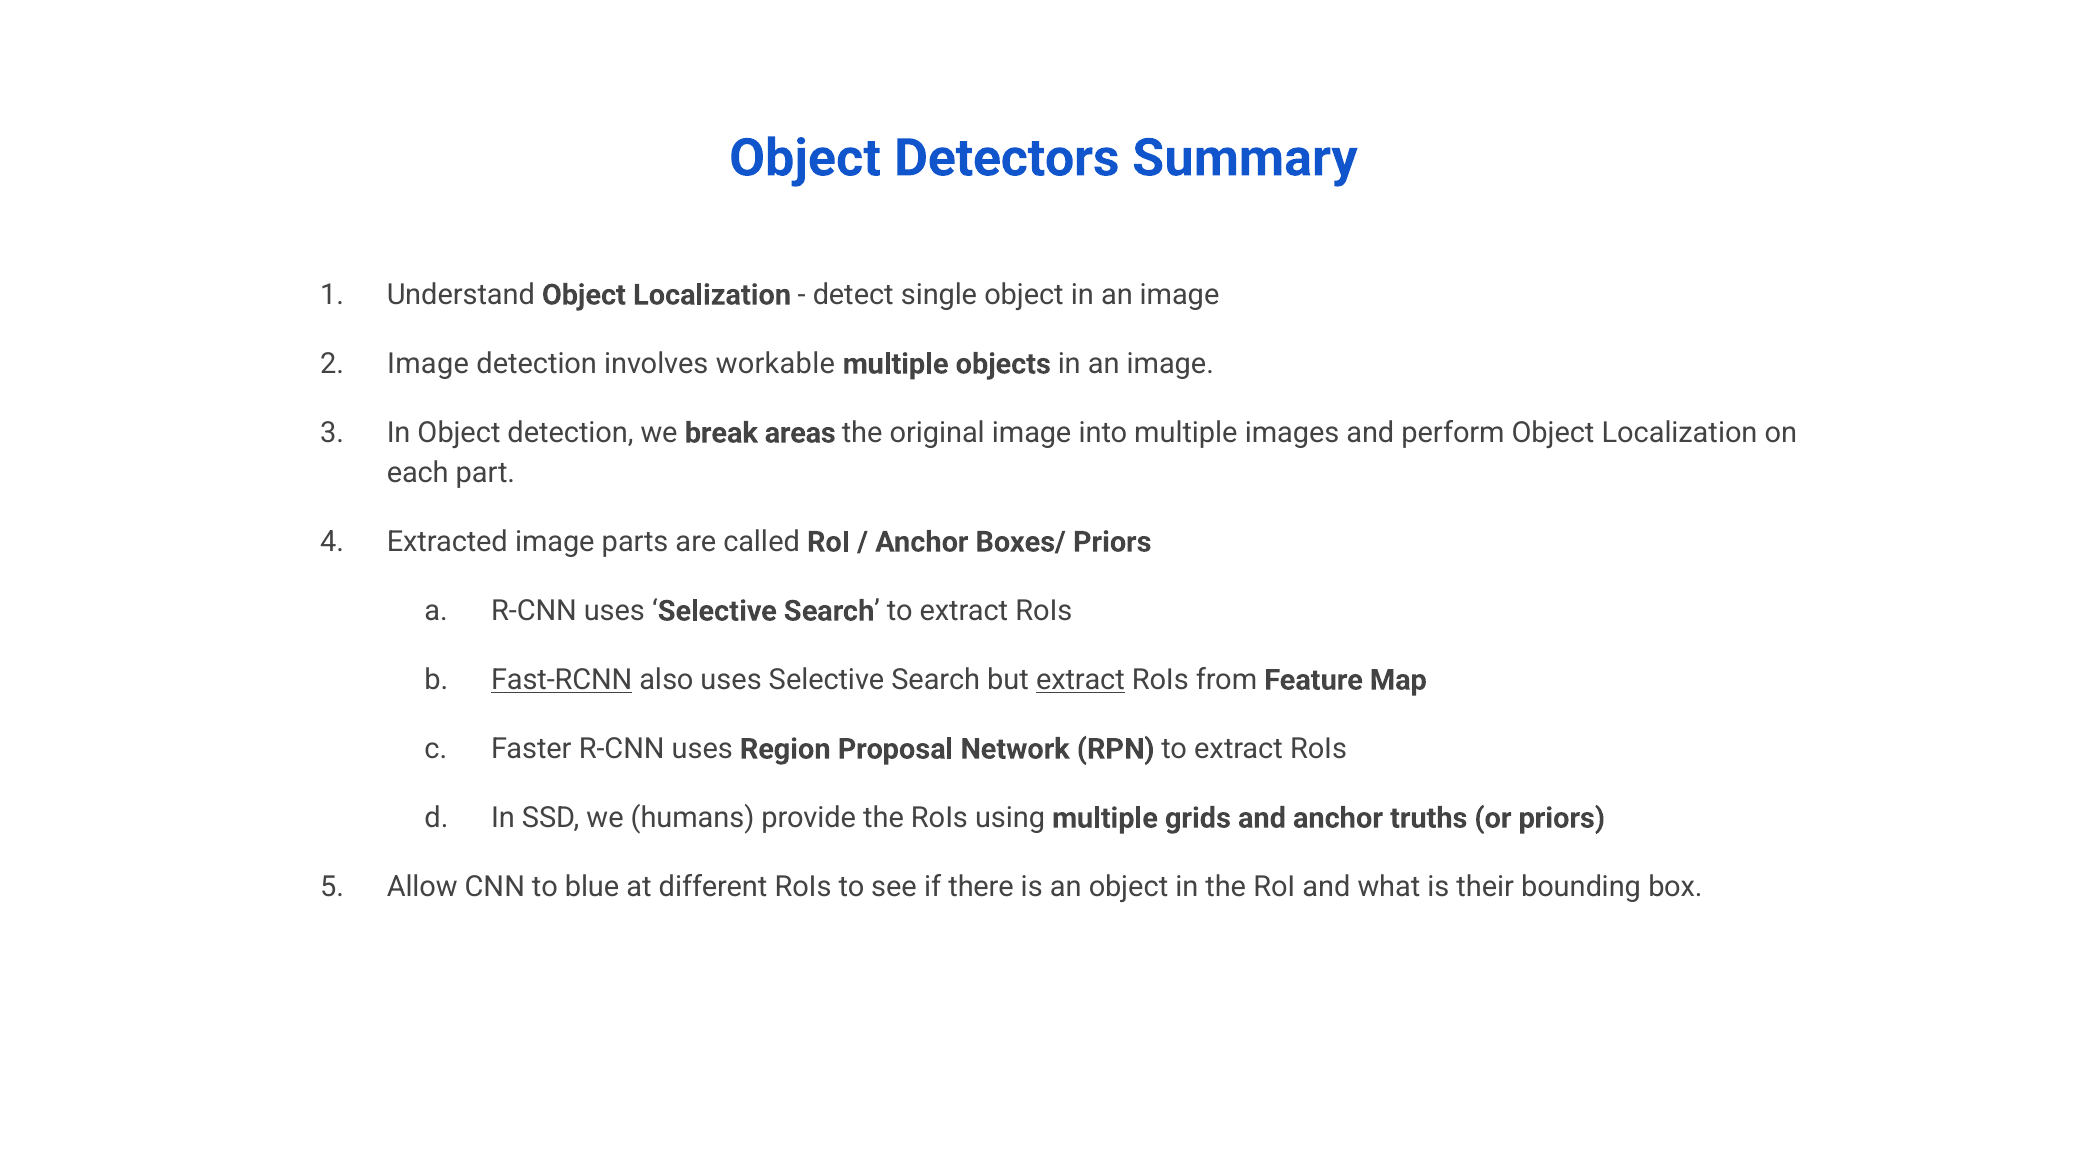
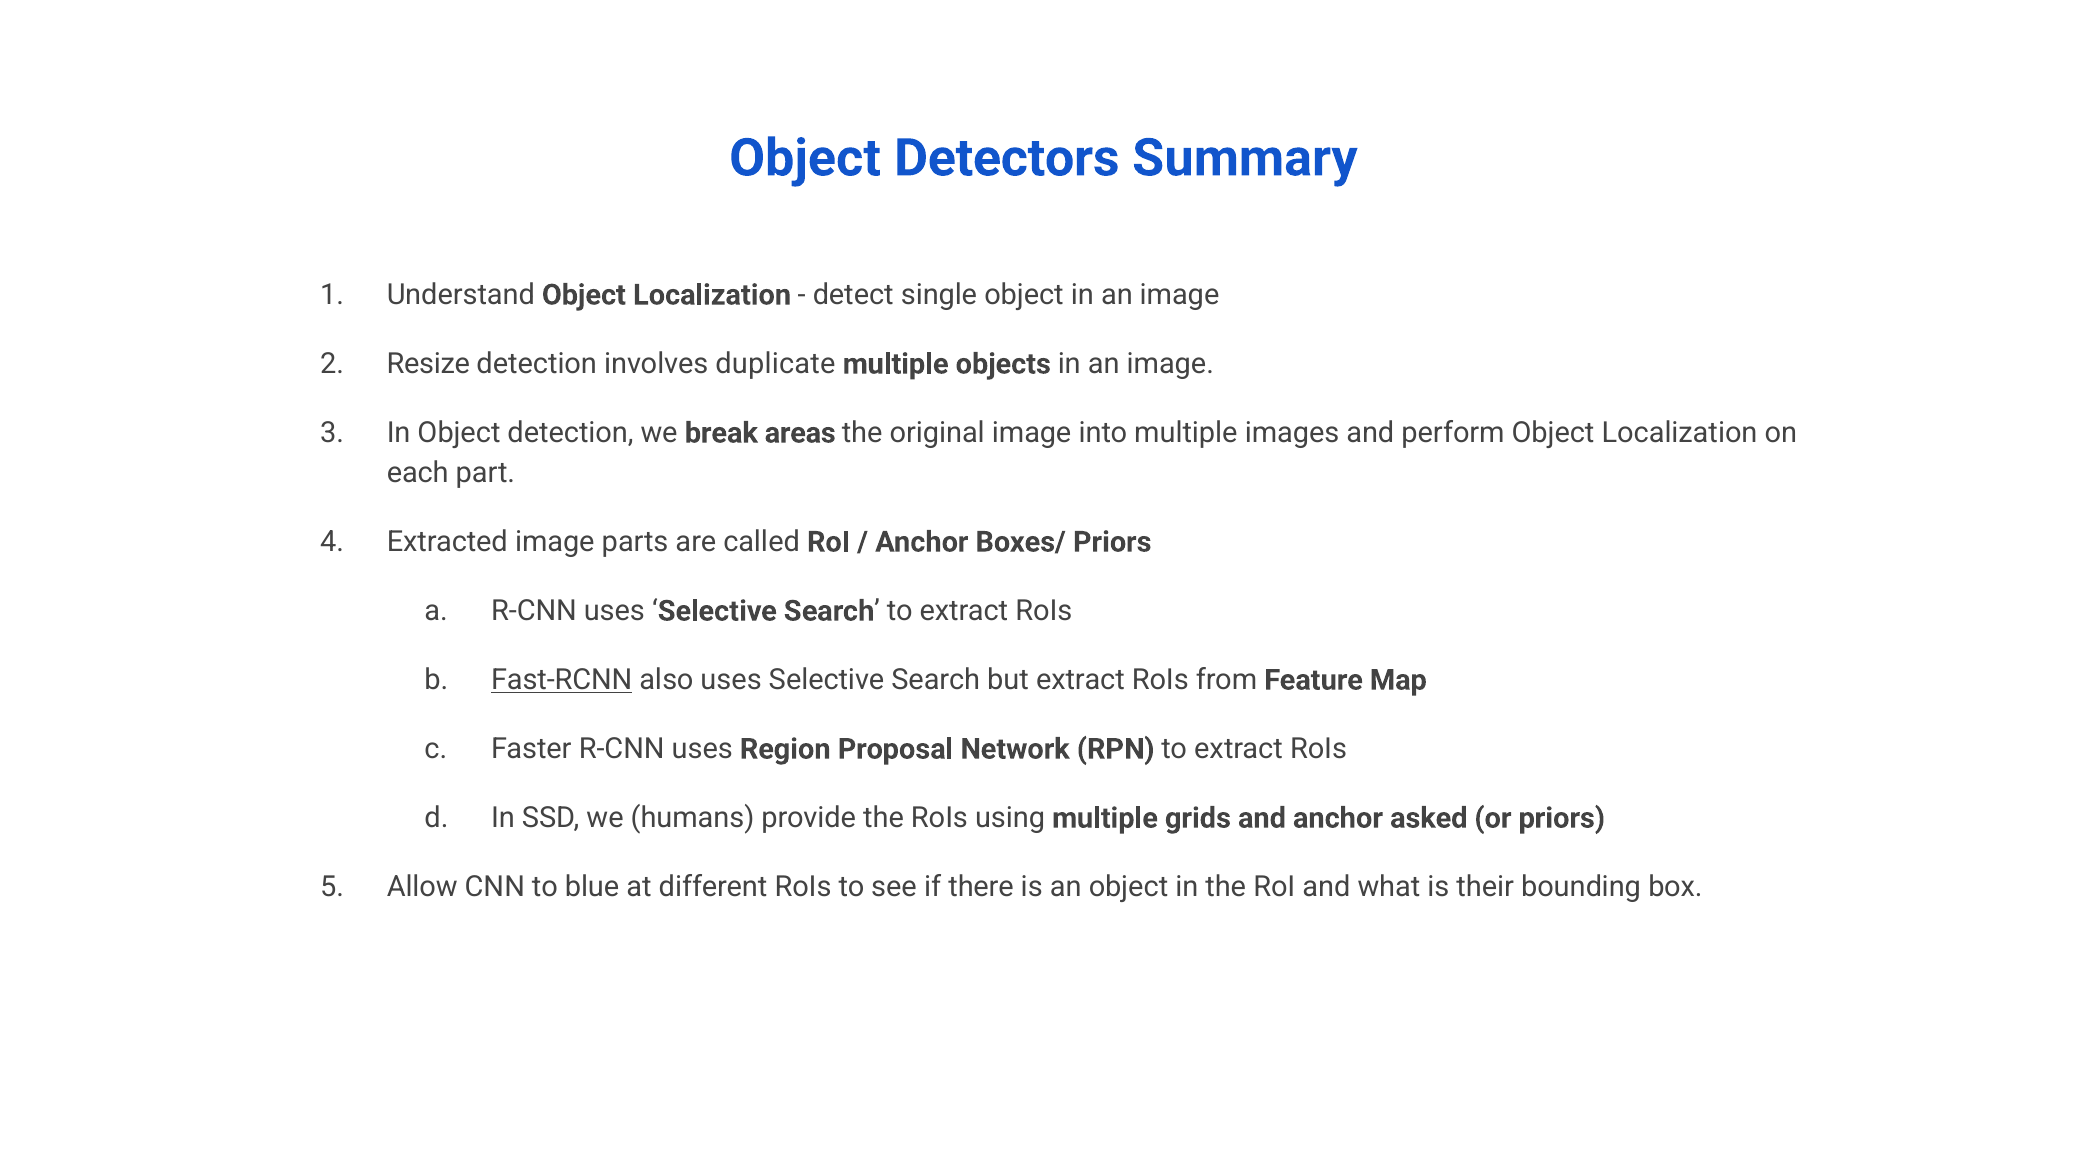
Image at (428, 364): Image -> Resize
workable: workable -> duplicate
extract at (1080, 680) underline: present -> none
truths: truths -> asked
